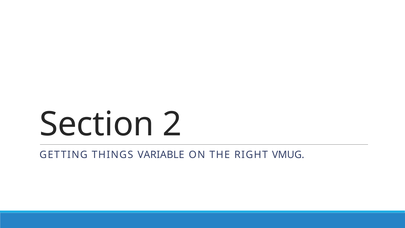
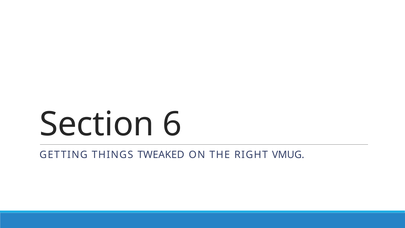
2: 2 -> 6
VARIABLE: VARIABLE -> TWEAKED
